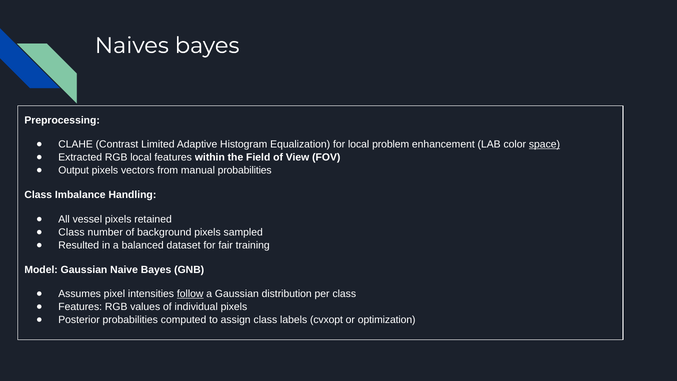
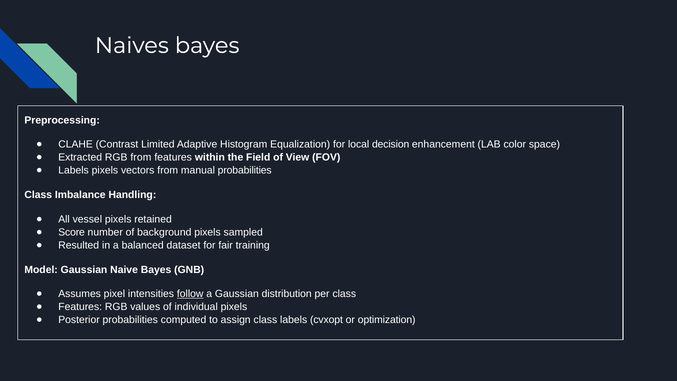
problem: problem -> decision
space underline: present -> none
RGB local: local -> from
Output at (74, 170): Output -> Labels
Class at (71, 232): Class -> Score
